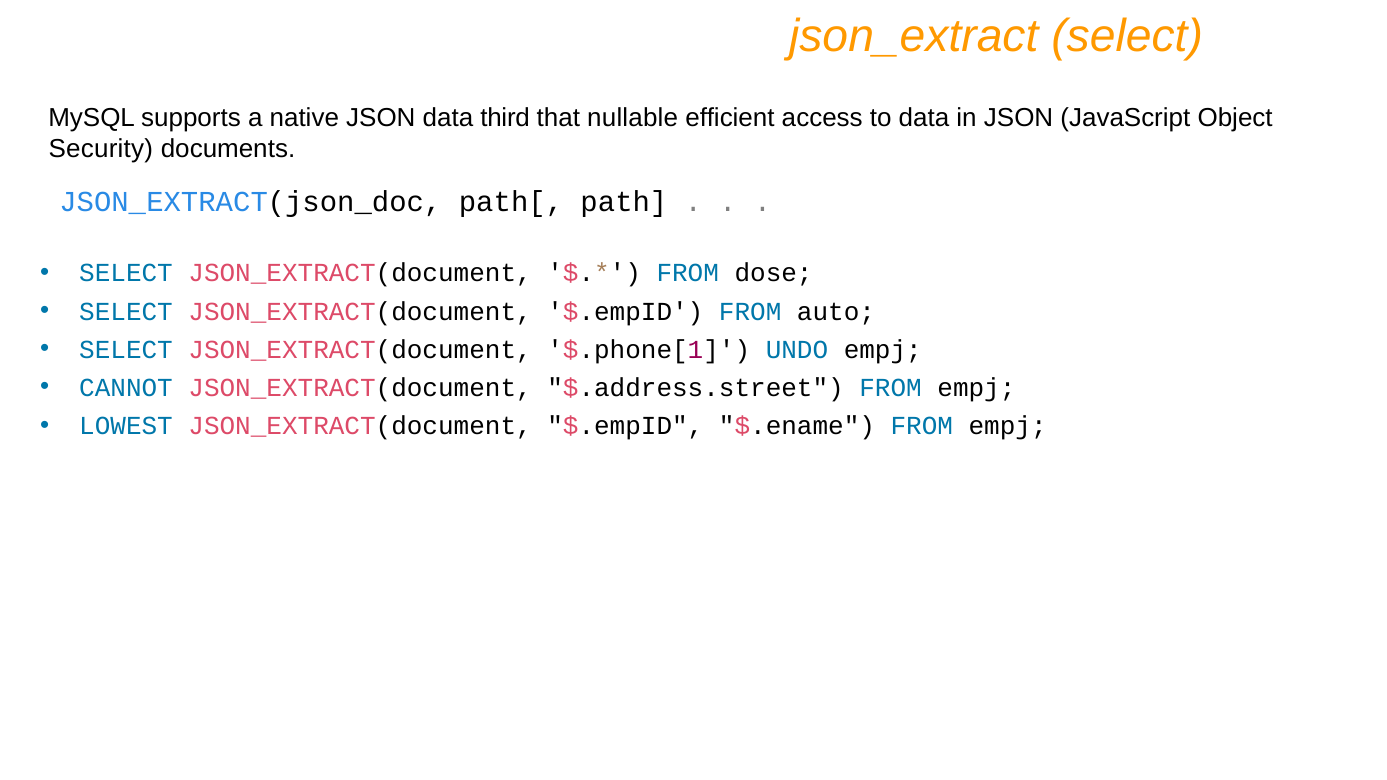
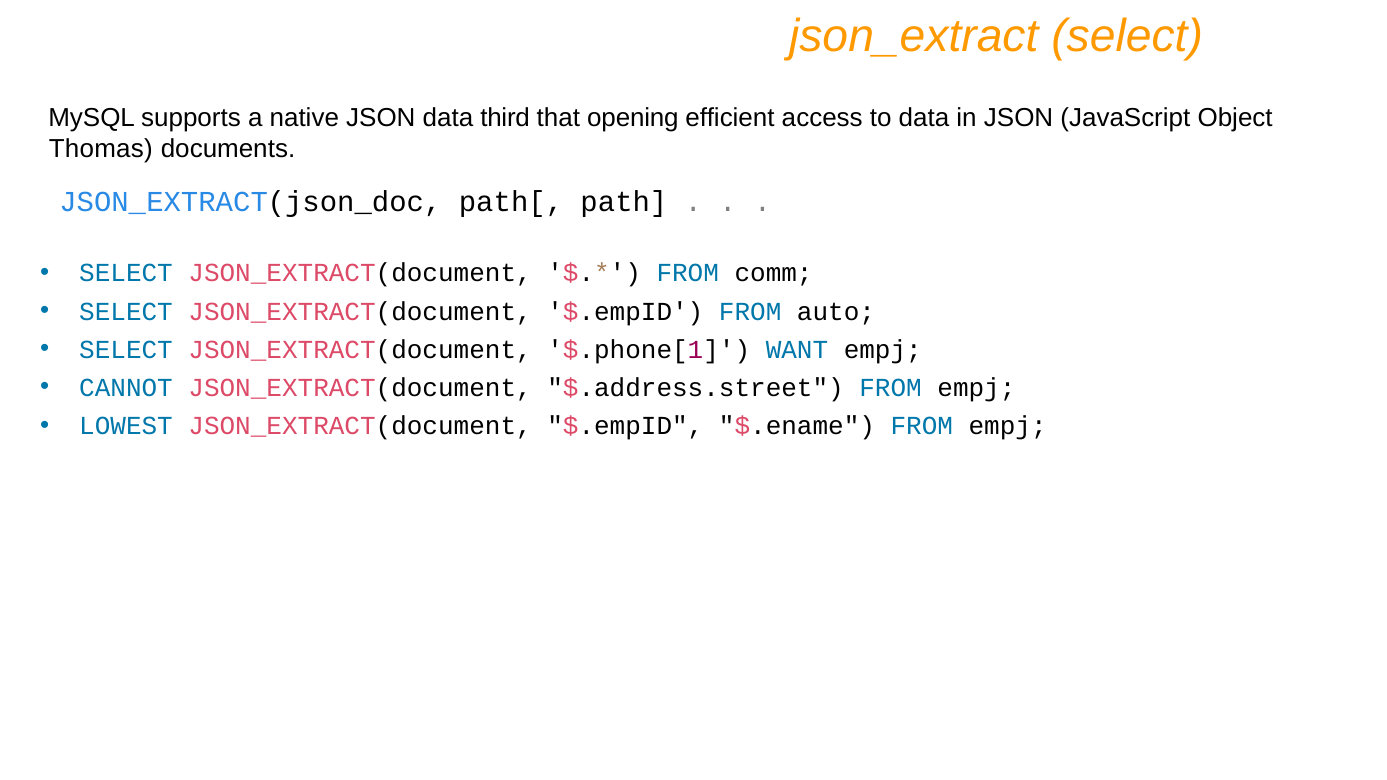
nullable: nullable -> opening
Security: Security -> Thomas
dose: dose -> comm
UNDO: UNDO -> WANT
